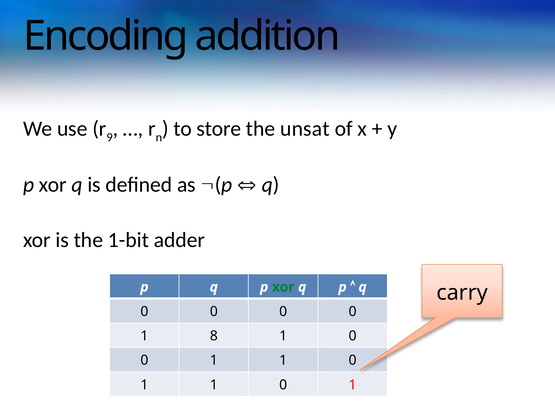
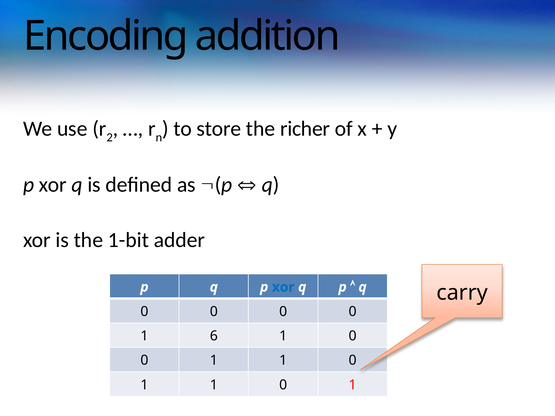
9: 9 -> 2
unsat: unsat -> richer
xor at (283, 287) colour: green -> blue
8: 8 -> 6
